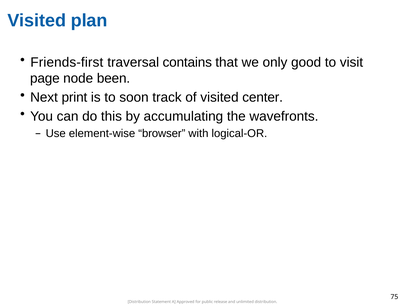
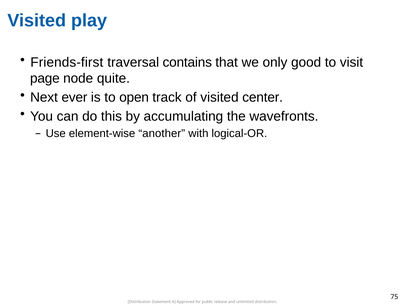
plan: plan -> play
been: been -> quite
print: print -> ever
soon: soon -> open
browser: browser -> another
